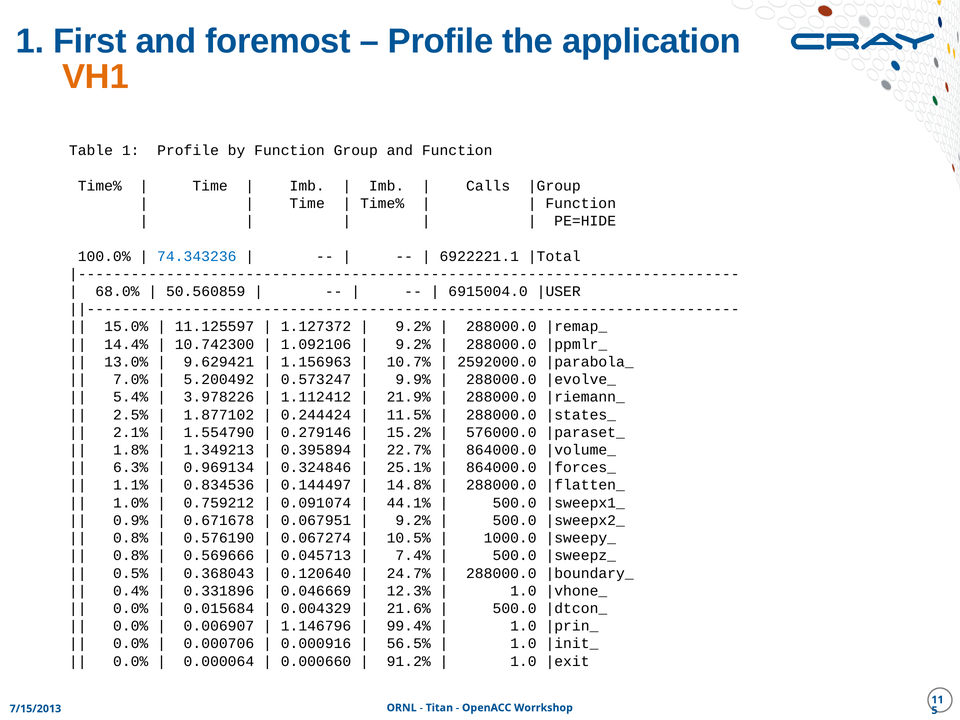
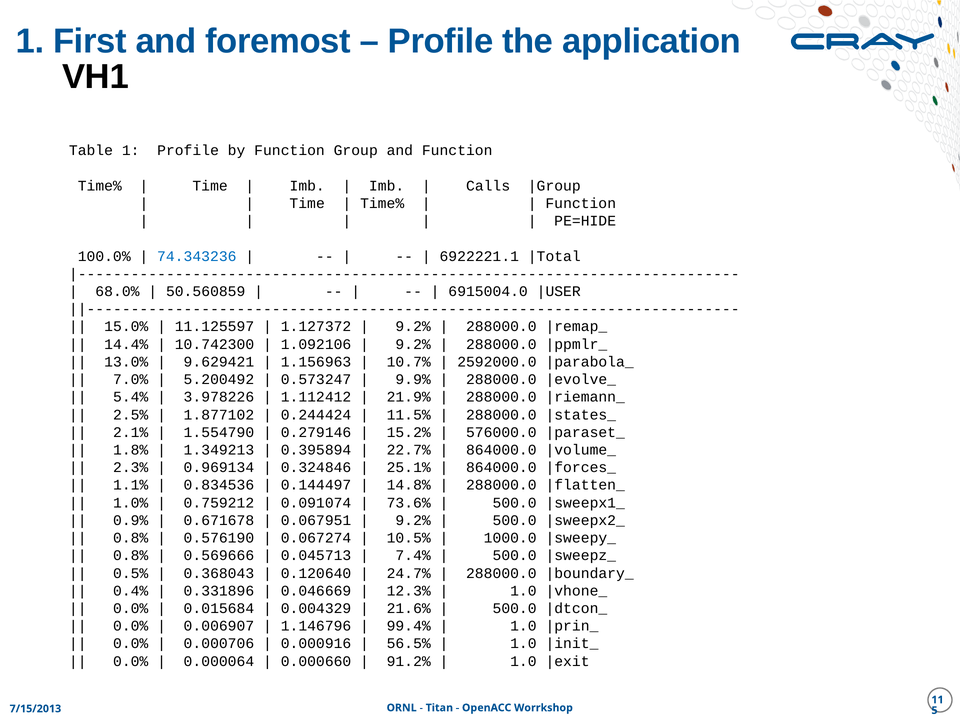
VH1 colour: orange -> black
6.3%: 6.3% -> 2.3%
44.1%: 44.1% -> 73.6%
